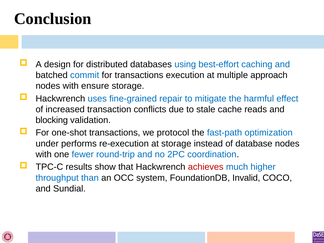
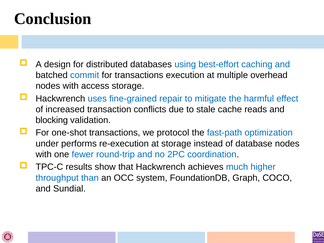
approach: approach -> overhead
ensure: ensure -> access
achieves colour: red -> black
Invalid: Invalid -> Graph
